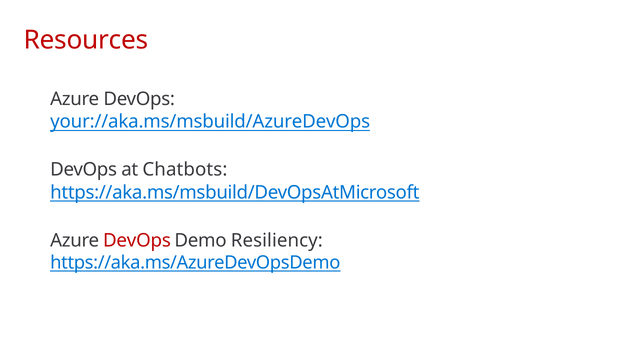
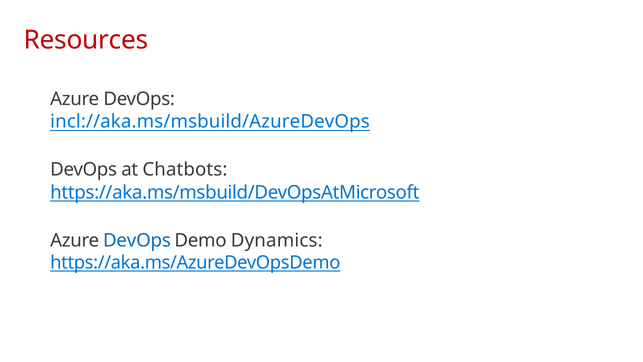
your://aka.ms/msbuild/AzureDevOps: your://aka.ms/msbuild/AzureDevOps -> incl://aka.ms/msbuild/AzureDevOps
DevOps at (137, 240) colour: red -> blue
Resiliency: Resiliency -> Dynamics
